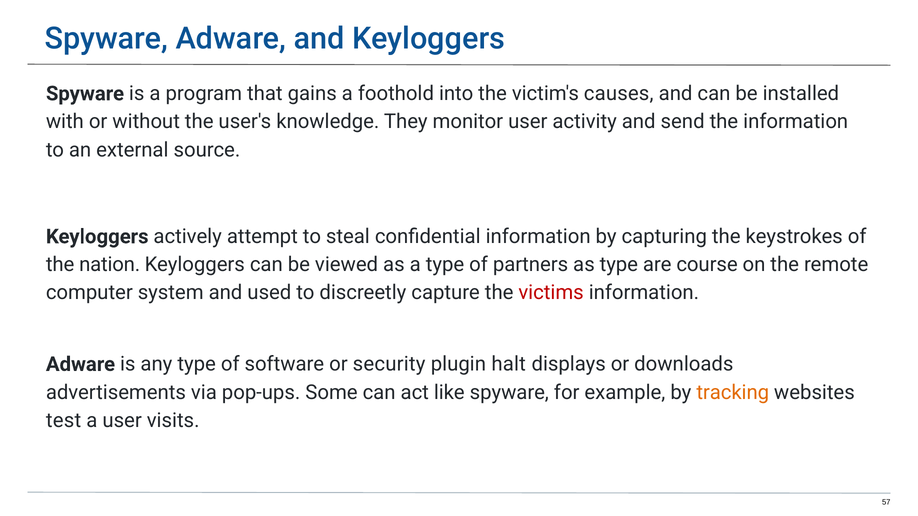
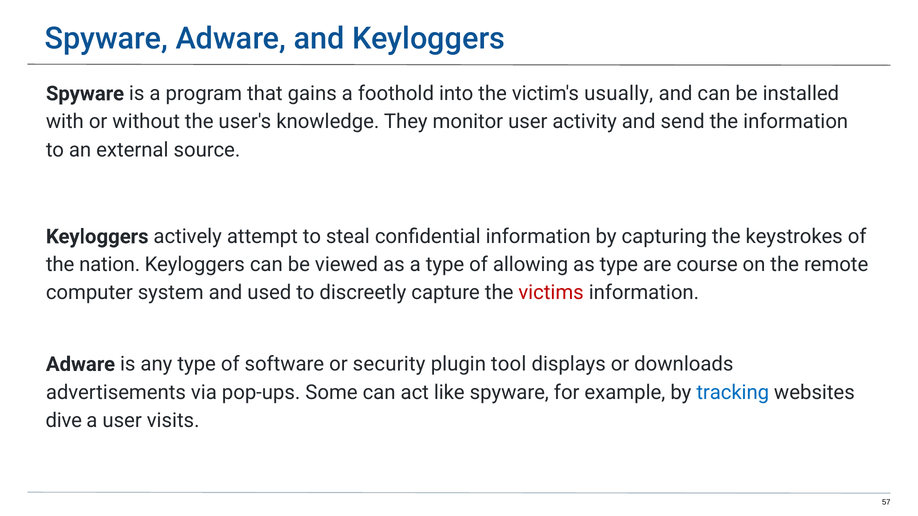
causes: causes -> usually
partners: partners -> allowing
halt: halt -> tool
tracking colour: orange -> blue
test: test -> dive
